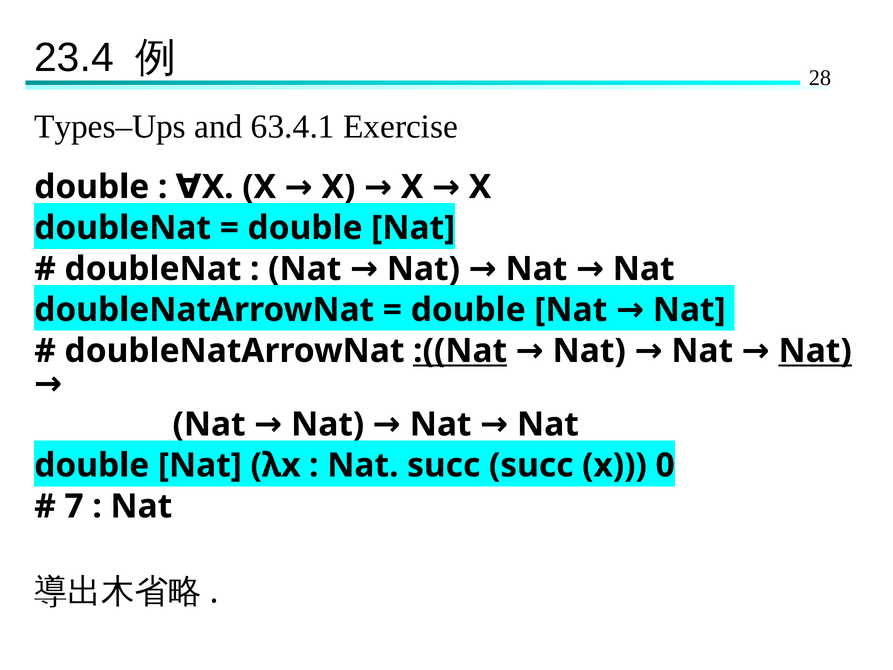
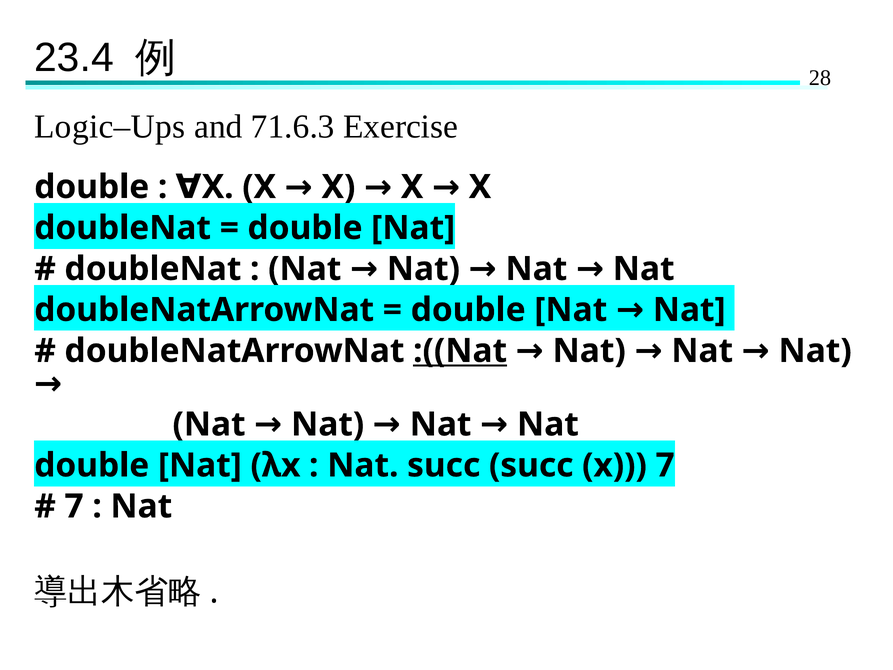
Types–Ups: Types–Ups -> Logic–Ups
63.4.1: 63.4.1 -> 71.6.3
Nat at (815, 351) underline: present -> none
x 0: 0 -> 7
